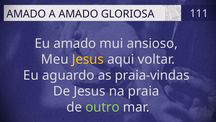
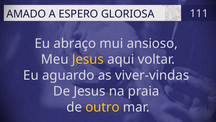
A AMADO: AMADO -> ESPERO
Eu amado: amado -> abraço
praia-vindas: praia-vindas -> viver-vindas
outro colour: light green -> yellow
